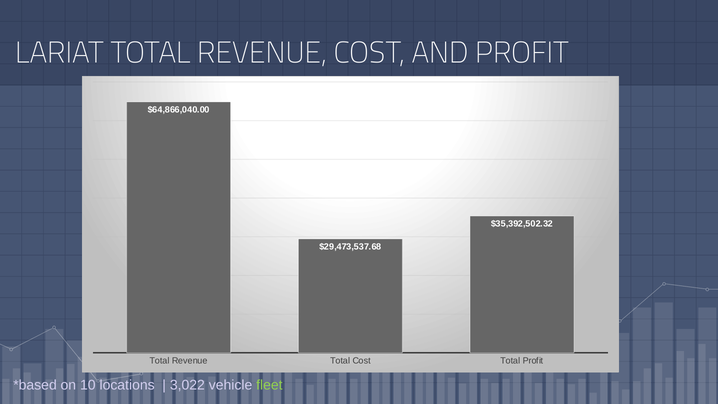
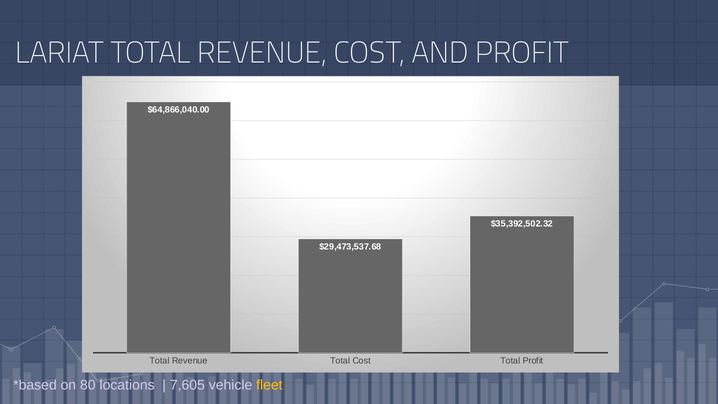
10: 10 -> 80
3,022: 3,022 -> 7,605
fleet colour: light green -> yellow
